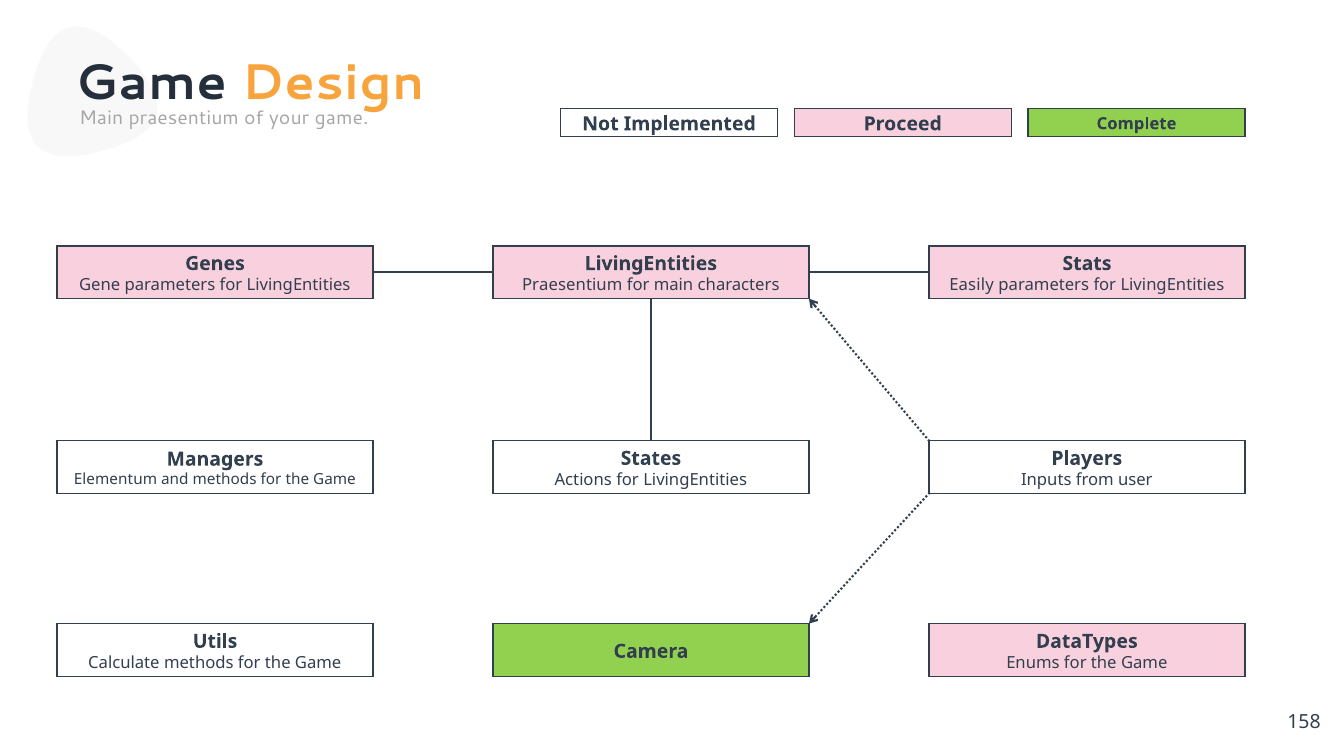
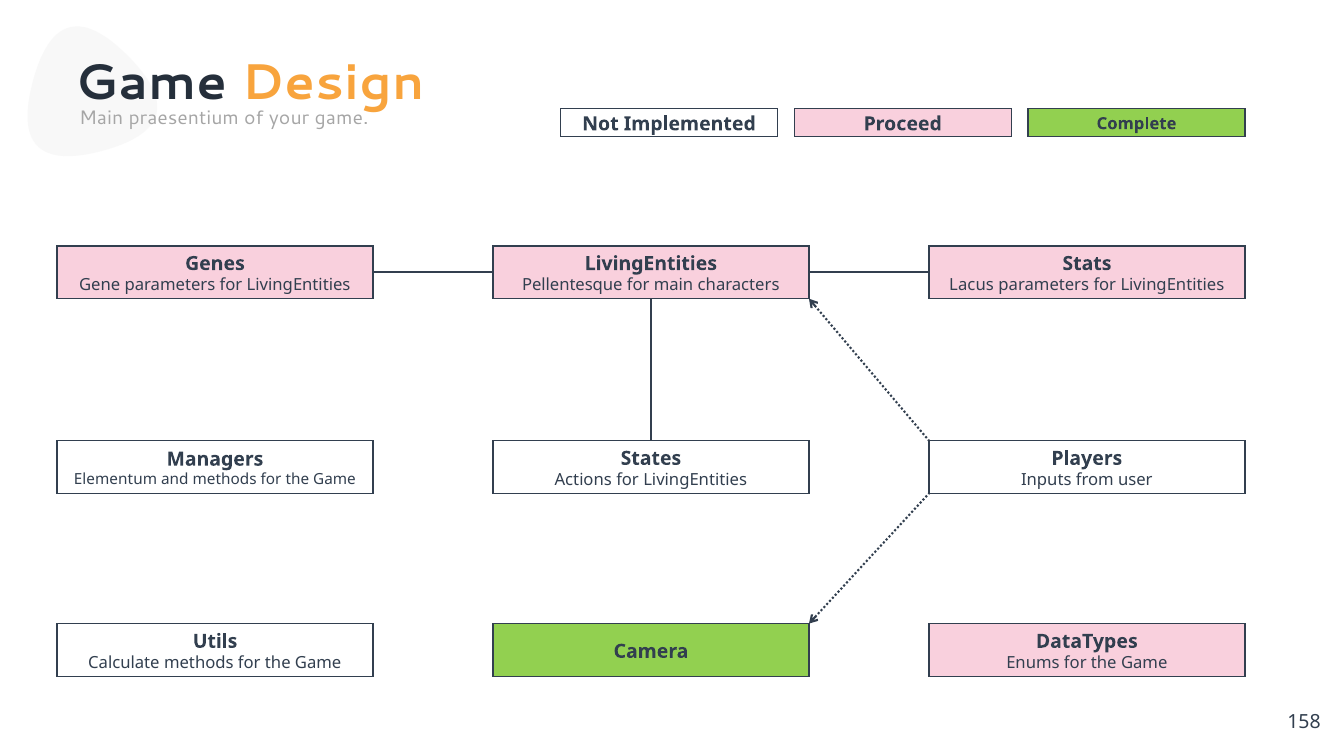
Praesentium at (572, 285): Praesentium -> Pellentesque
Easily: Easily -> Lacus
